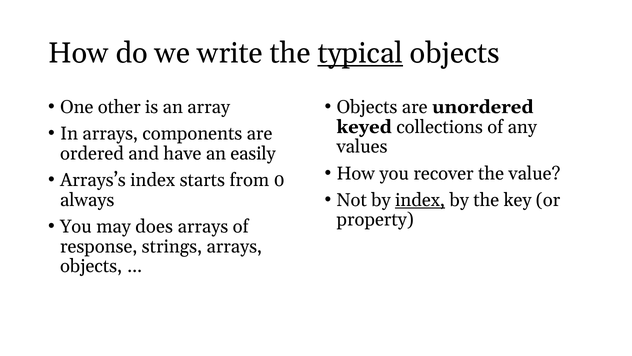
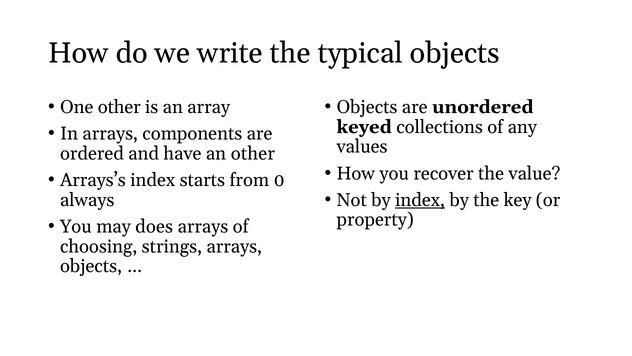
typical underline: present -> none
an easily: easily -> other
response: response -> choosing
